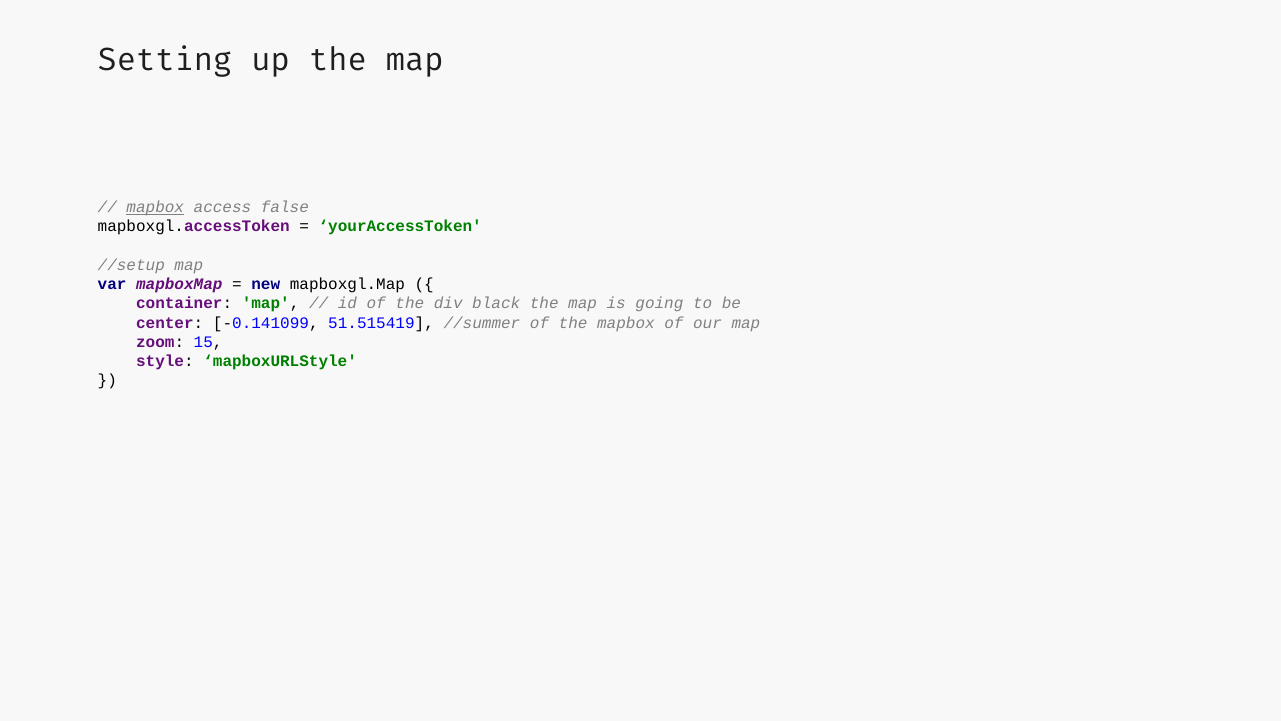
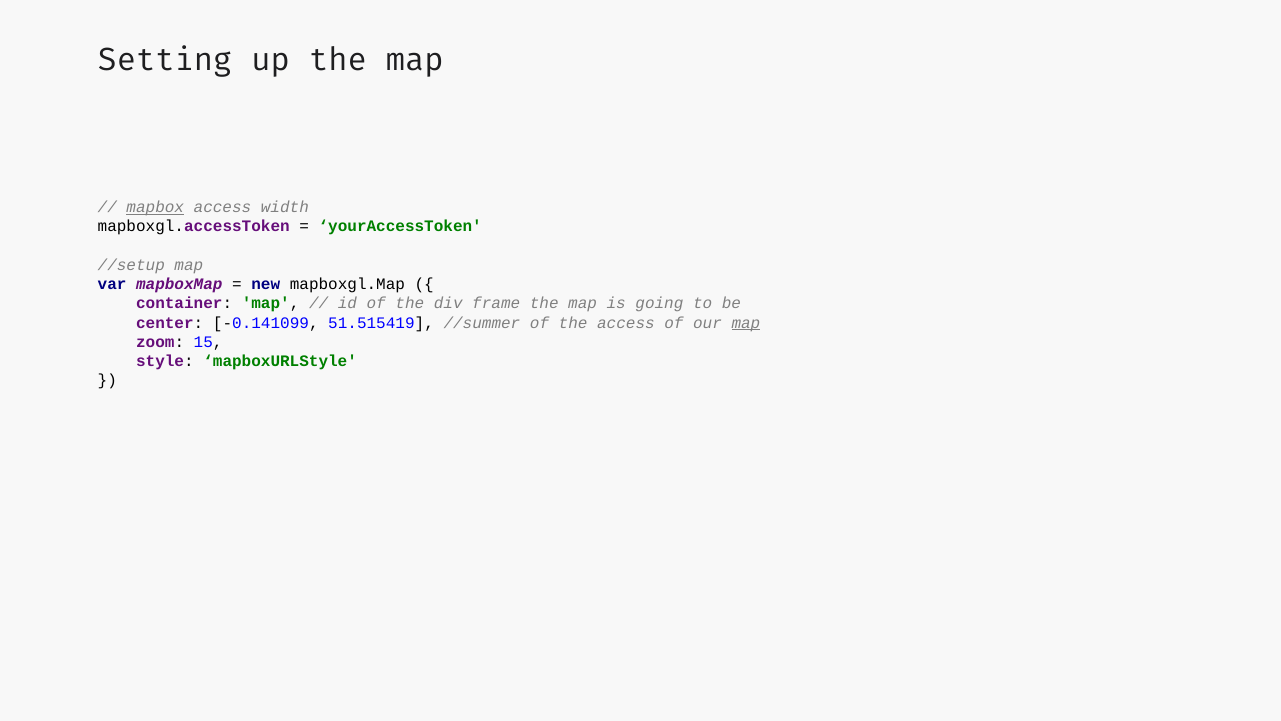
false: false -> width
black: black -> frame
the mapbox: mapbox -> access
map at (746, 323) underline: none -> present
